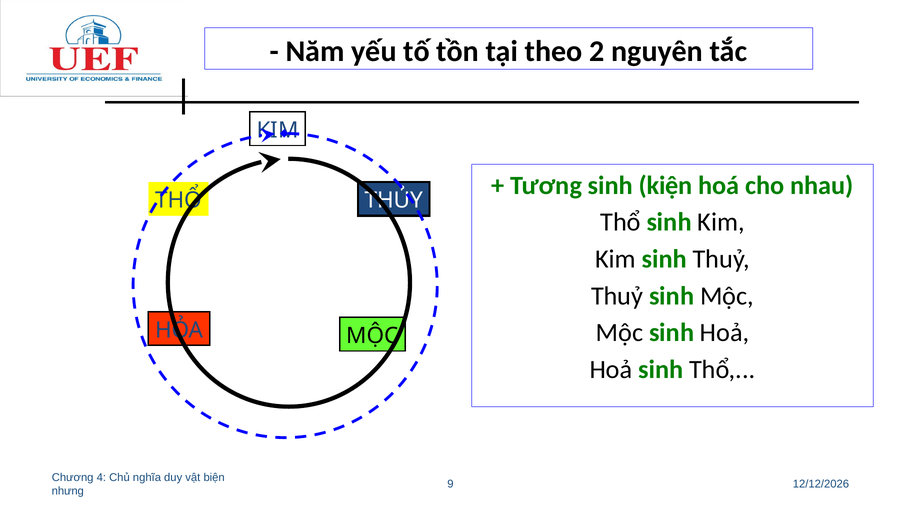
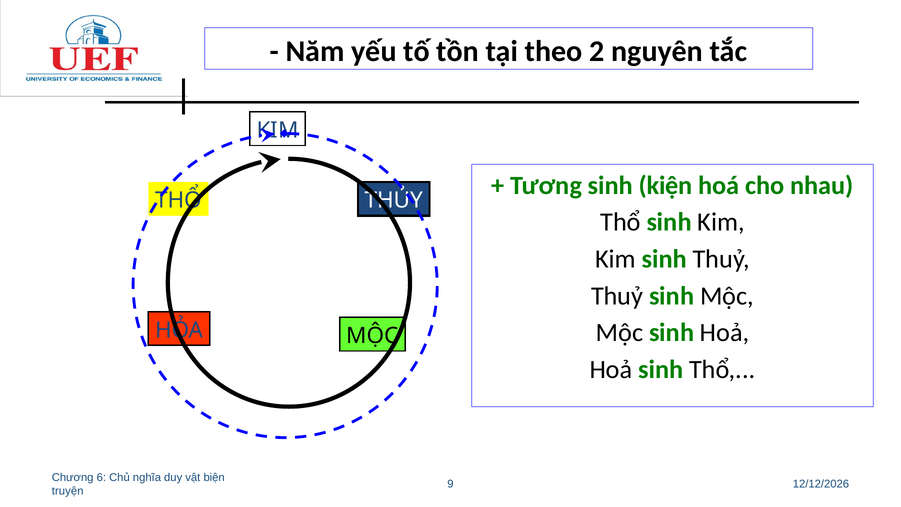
4: 4 -> 6
nhưng: nhưng -> truyện
